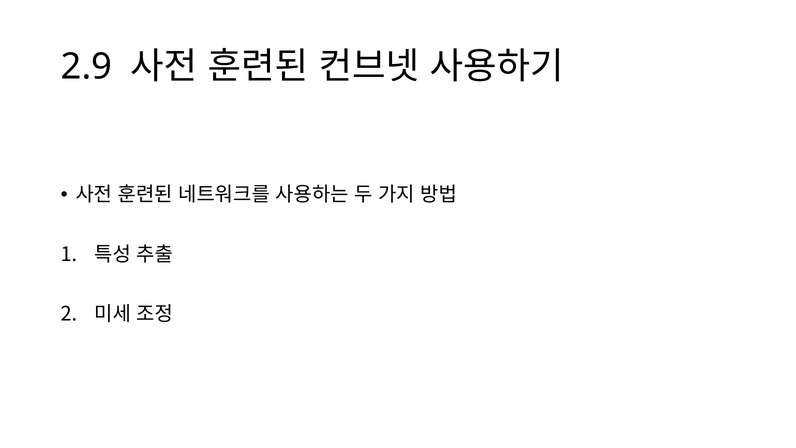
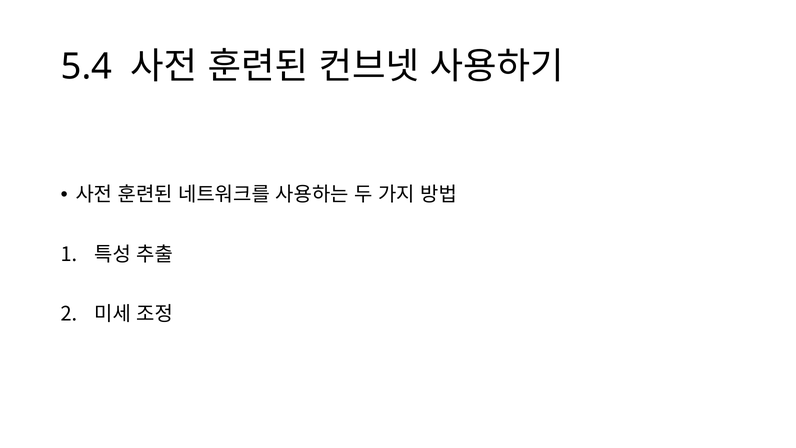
2.9: 2.9 -> 5.4
